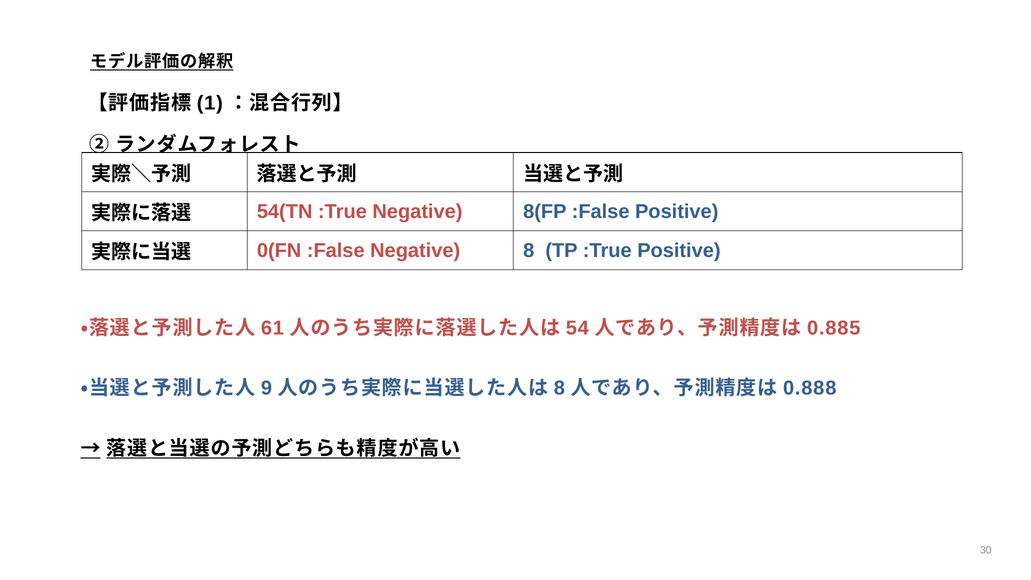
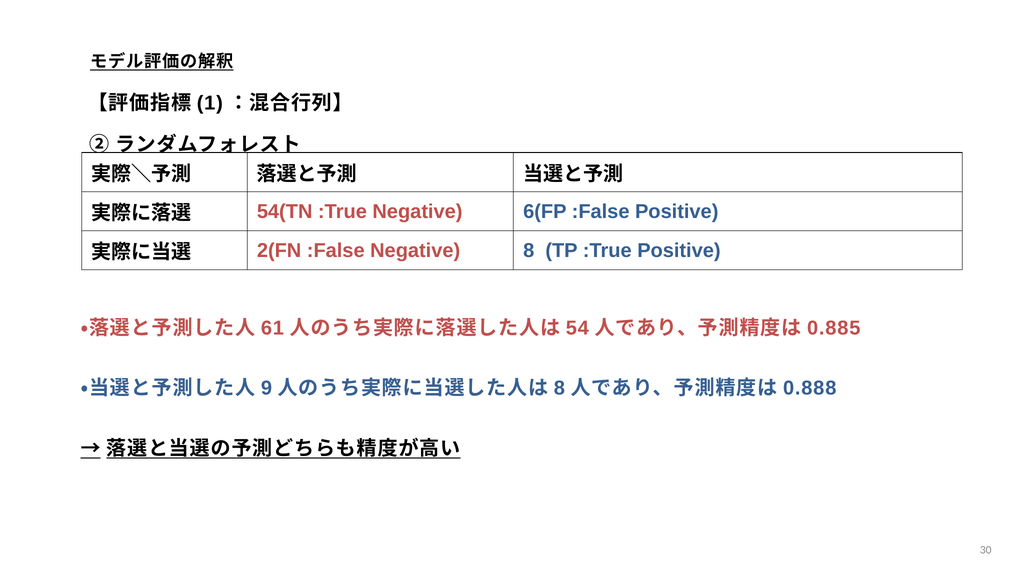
8(FP: 8(FP -> 6(FP
0(FN: 0(FN -> 2(FN
